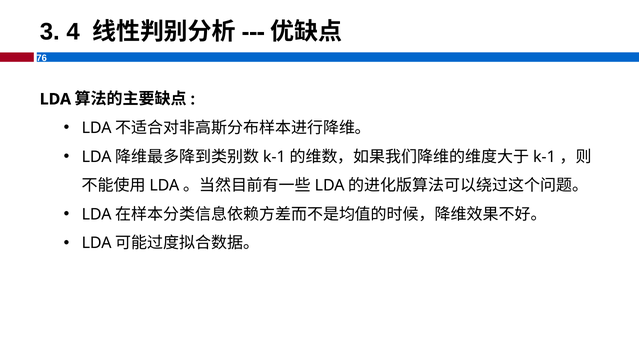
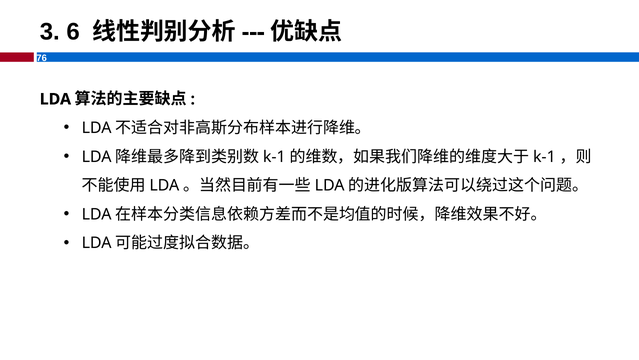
4: 4 -> 6
